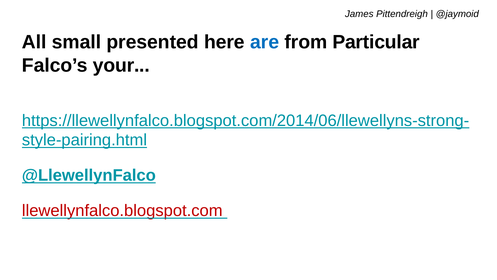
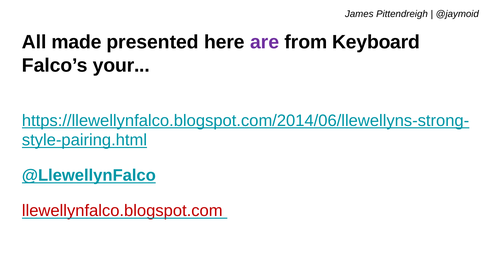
small: small -> made
are colour: blue -> purple
Particular: Particular -> Keyboard
